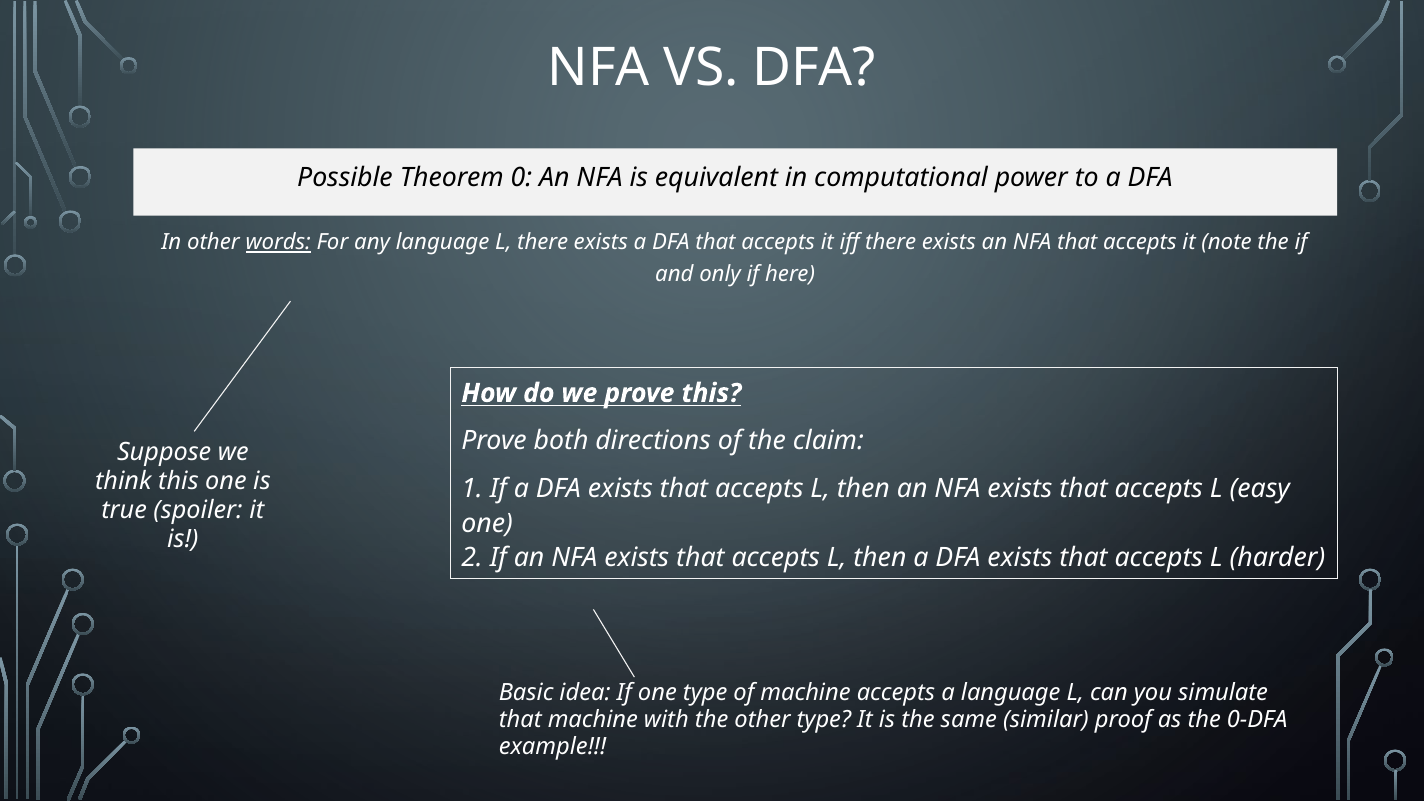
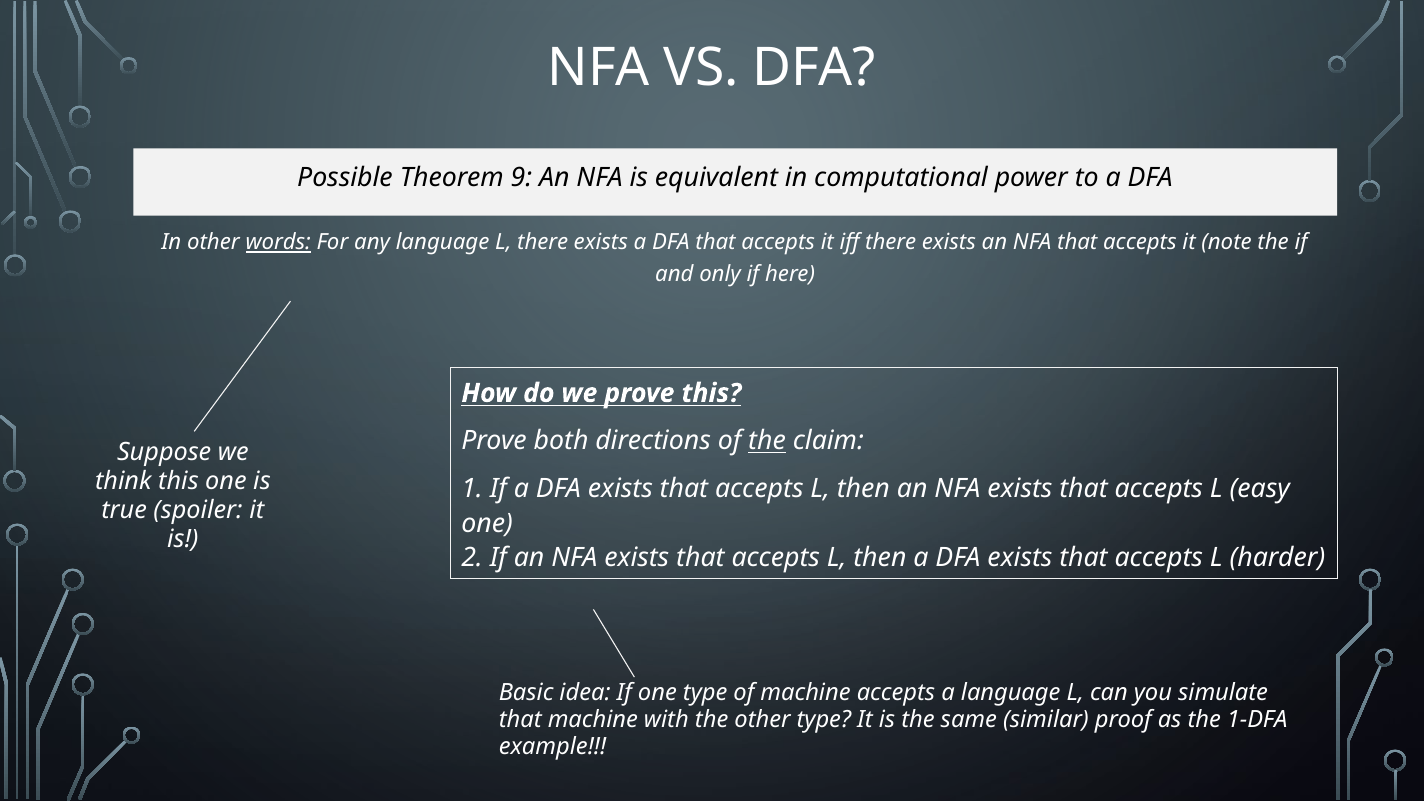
0: 0 -> 9
the at (767, 441) underline: none -> present
0-DFA: 0-DFA -> 1-DFA
